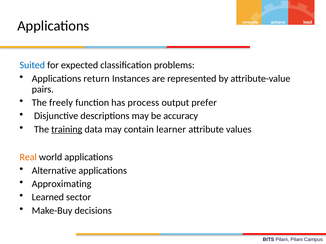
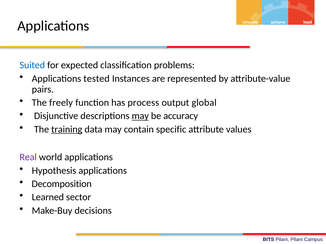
return: return -> tested
prefer: prefer -> global
may at (140, 116) underline: none -> present
learner: learner -> specific
Real colour: orange -> purple
Alternative: Alternative -> Hypothesis
Approximating: Approximating -> Decomposition
